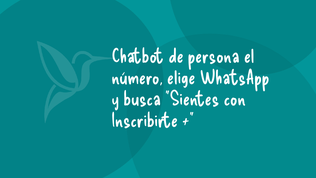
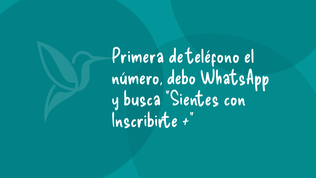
Chatbot: Chatbot -> Primera
persona: persona -> teléfono
elige: elige -> debo
